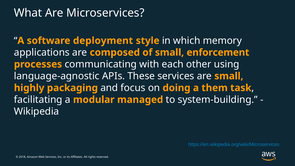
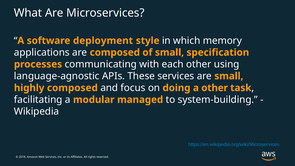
enforcement: enforcement -> specification
highly packaging: packaging -> composed
a them: them -> other
